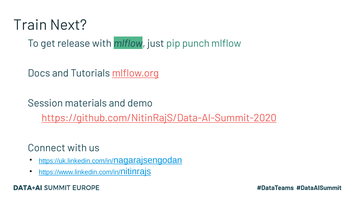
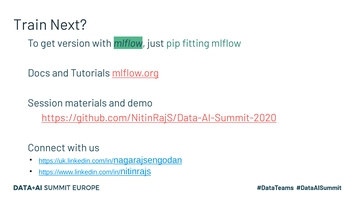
release: release -> version
punch: punch -> fitting
